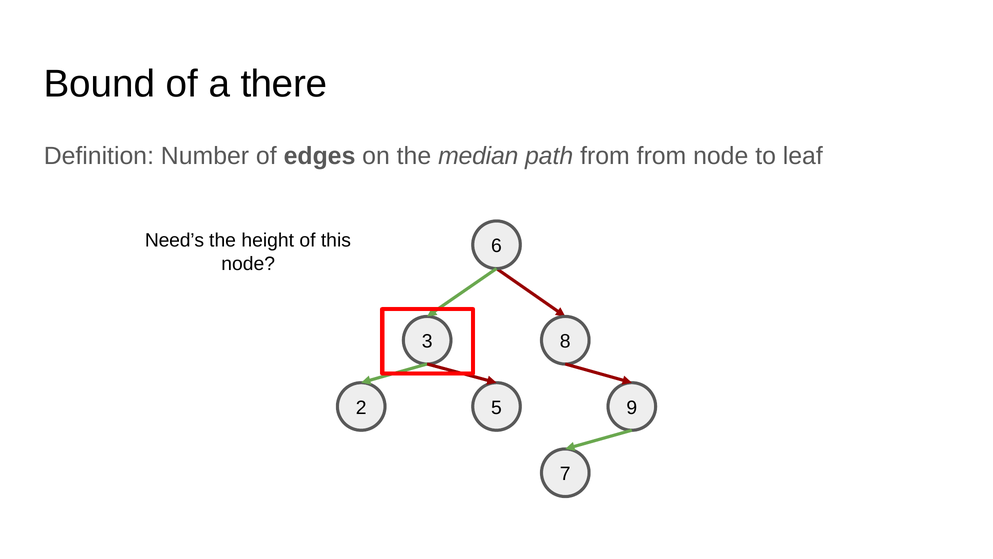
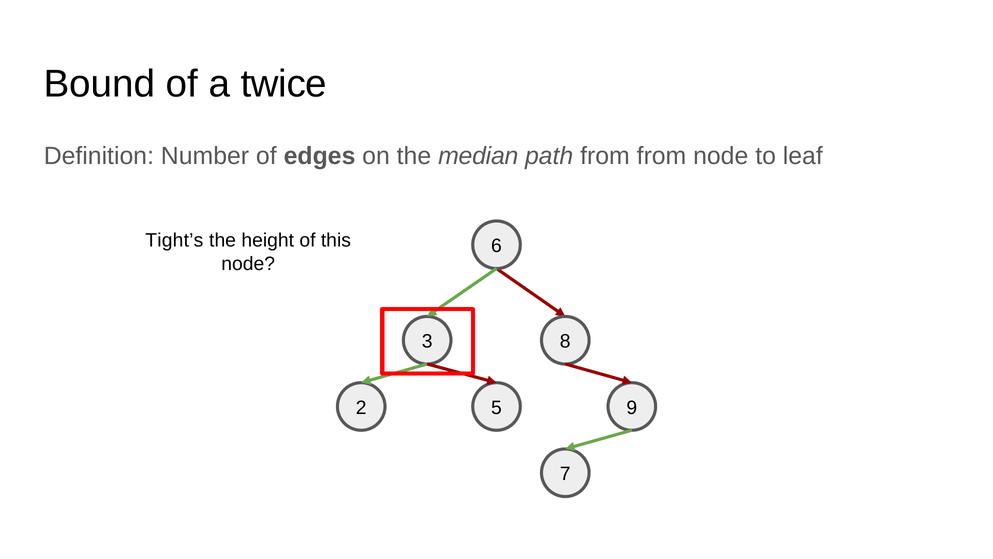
there: there -> twice
Need’s: Need’s -> Tight’s
